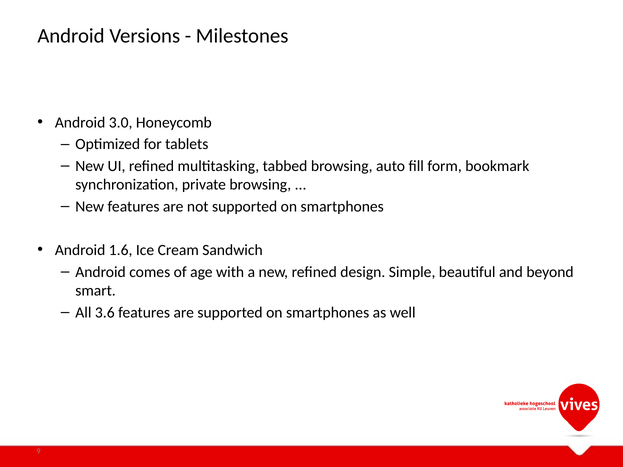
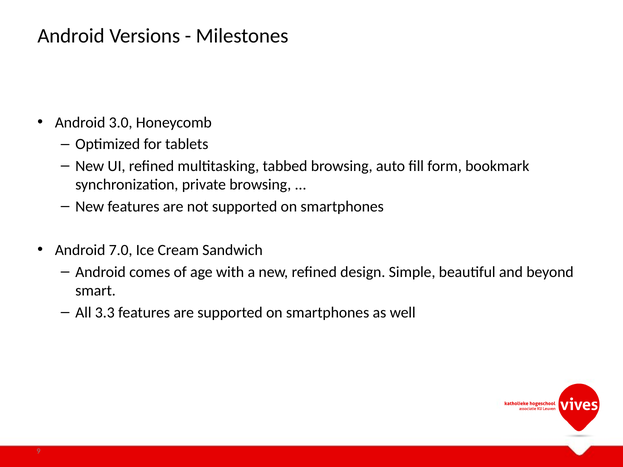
1.6: 1.6 -> 7.0
3.6: 3.6 -> 3.3
